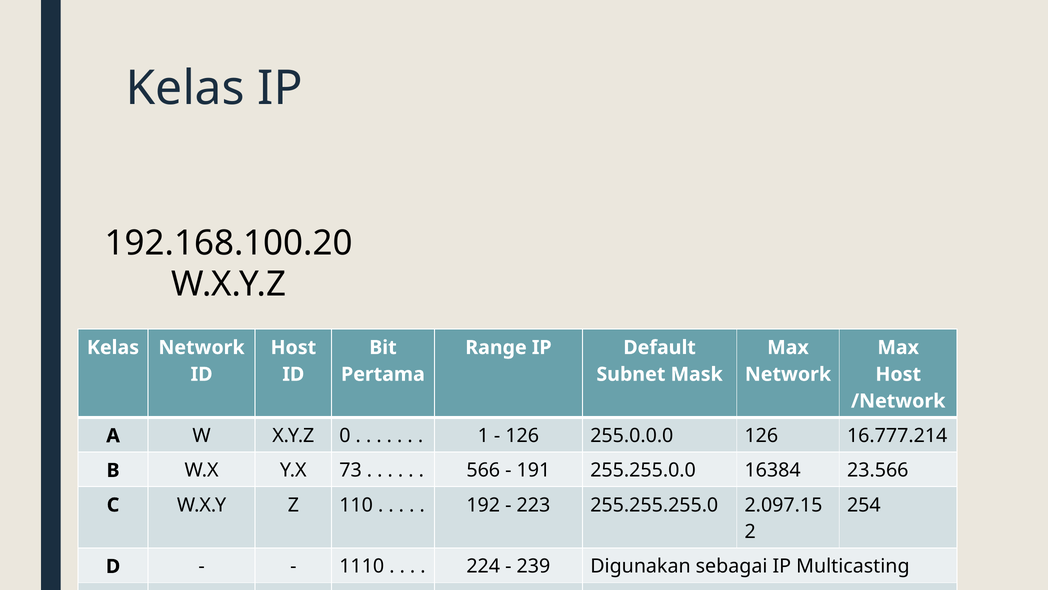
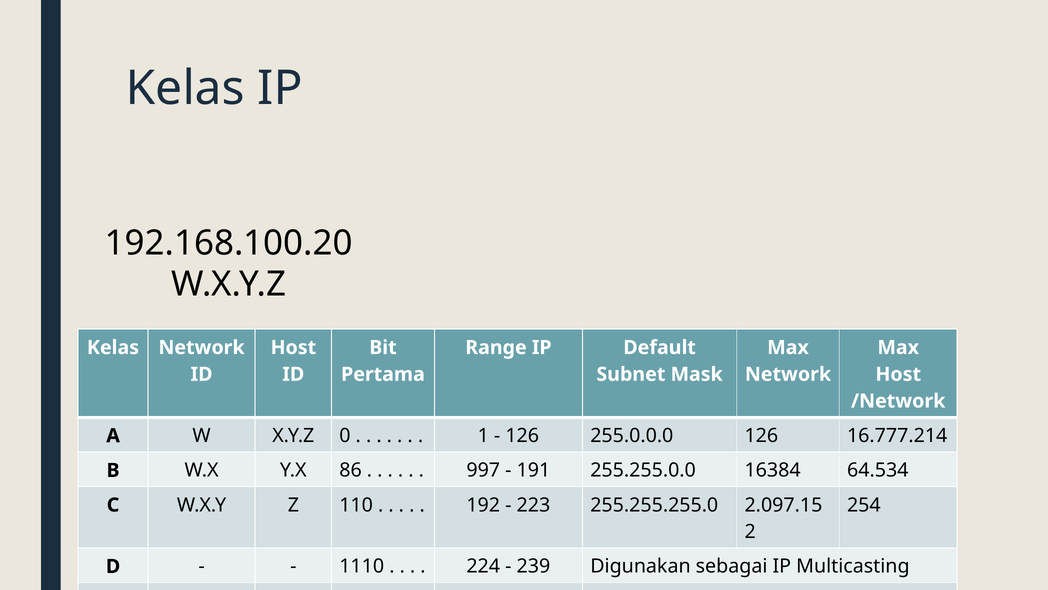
73: 73 -> 86
566: 566 -> 997
23.566: 23.566 -> 64.534
